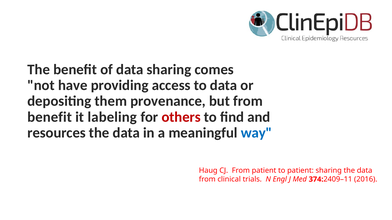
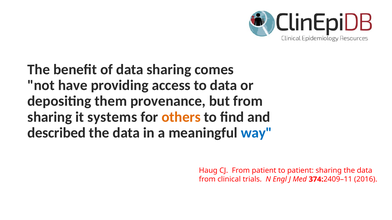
benefit at (50, 117): benefit -> sharing
labeling: labeling -> systems
others colour: red -> orange
resources: resources -> described
